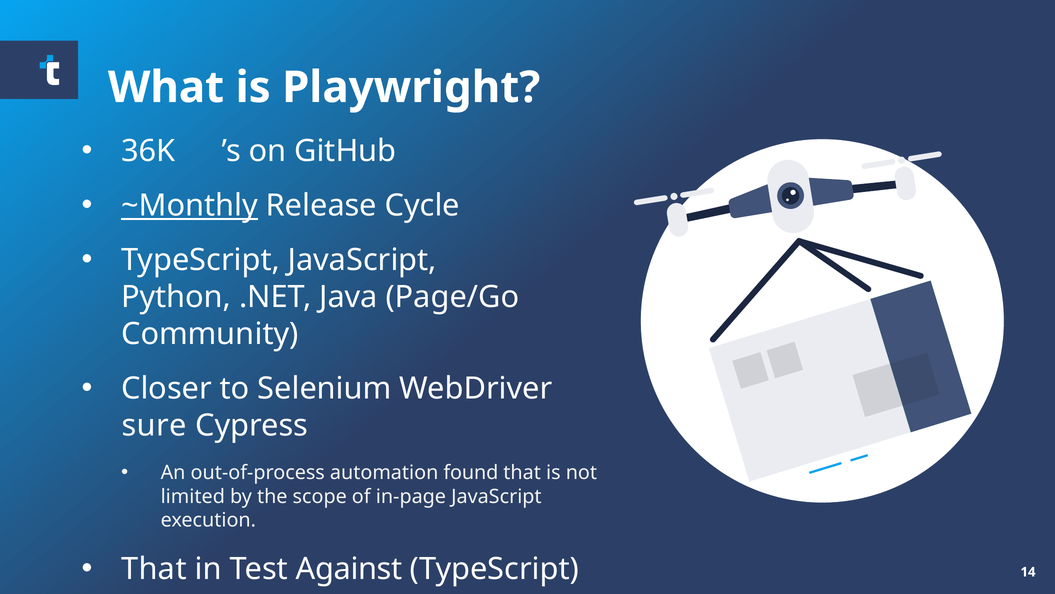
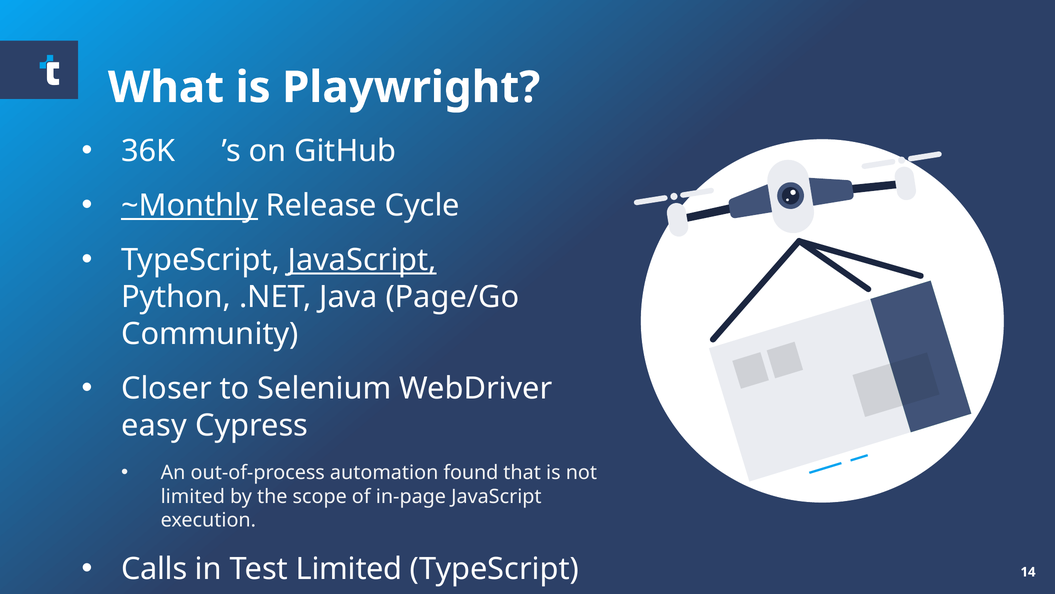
JavaScript at (362, 260) underline: none -> present
sure: sure -> easy
That at (154, 569): That -> Calls
Test Against: Against -> Limited
